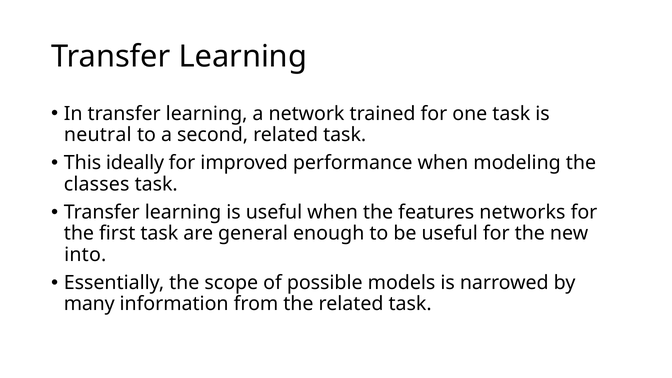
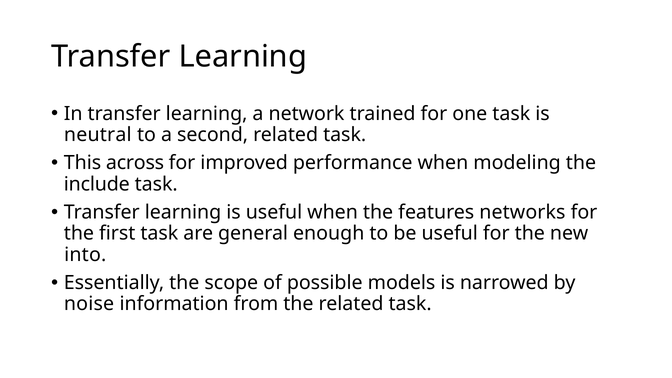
ideally: ideally -> across
classes: classes -> include
many: many -> noise
